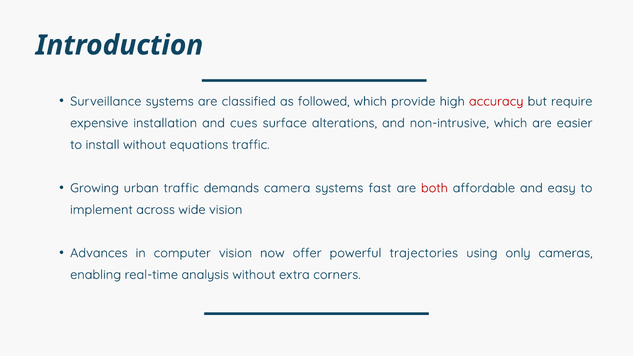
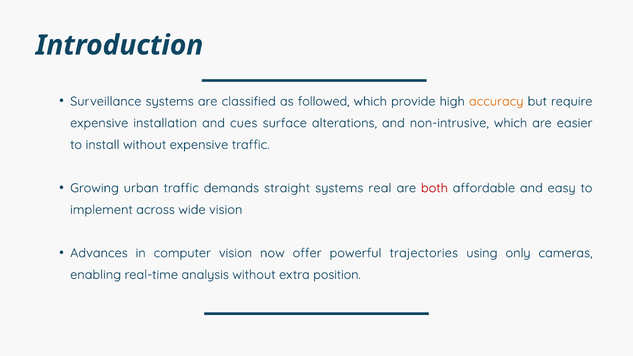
accuracy colour: red -> orange
without equations: equations -> expensive
camera: camera -> straight
fast: fast -> real
corners: corners -> position
